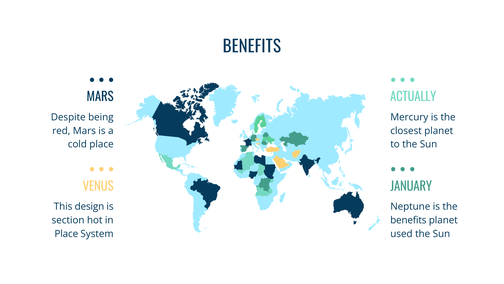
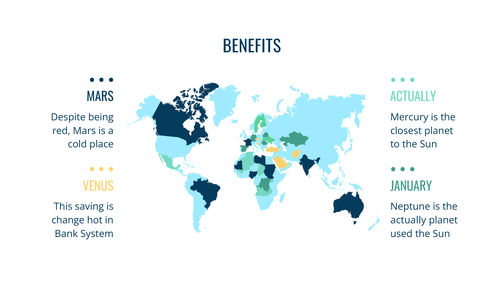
design: design -> saving
section: section -> change
benefits at (408, 220): benefits -> actually
Place at (66, 233): Place -> Bank
